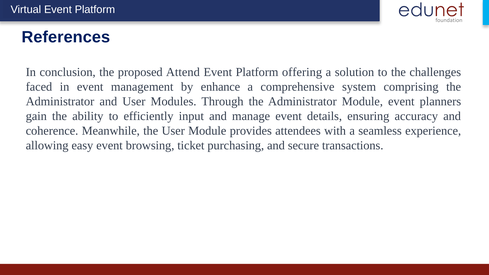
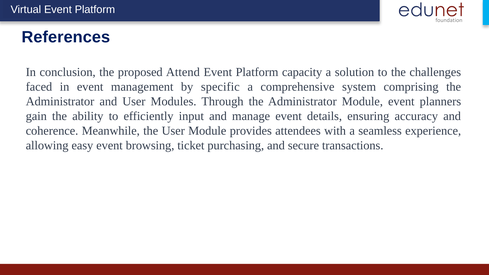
offering: offering -> capacity
enhance: enhance -> specific
